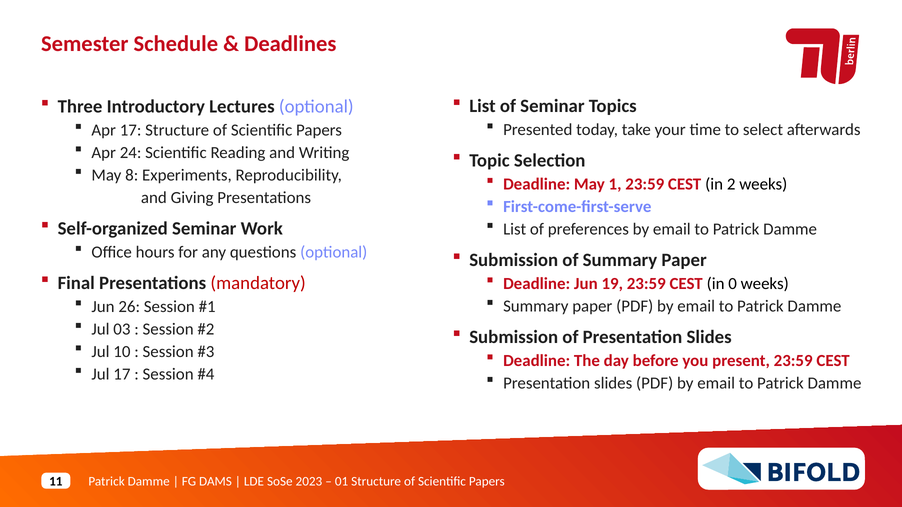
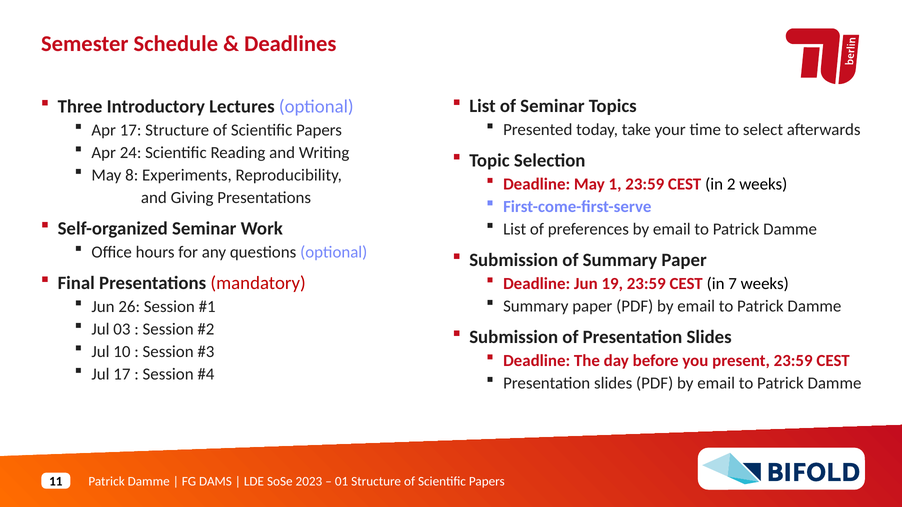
0: 0 -> 7
